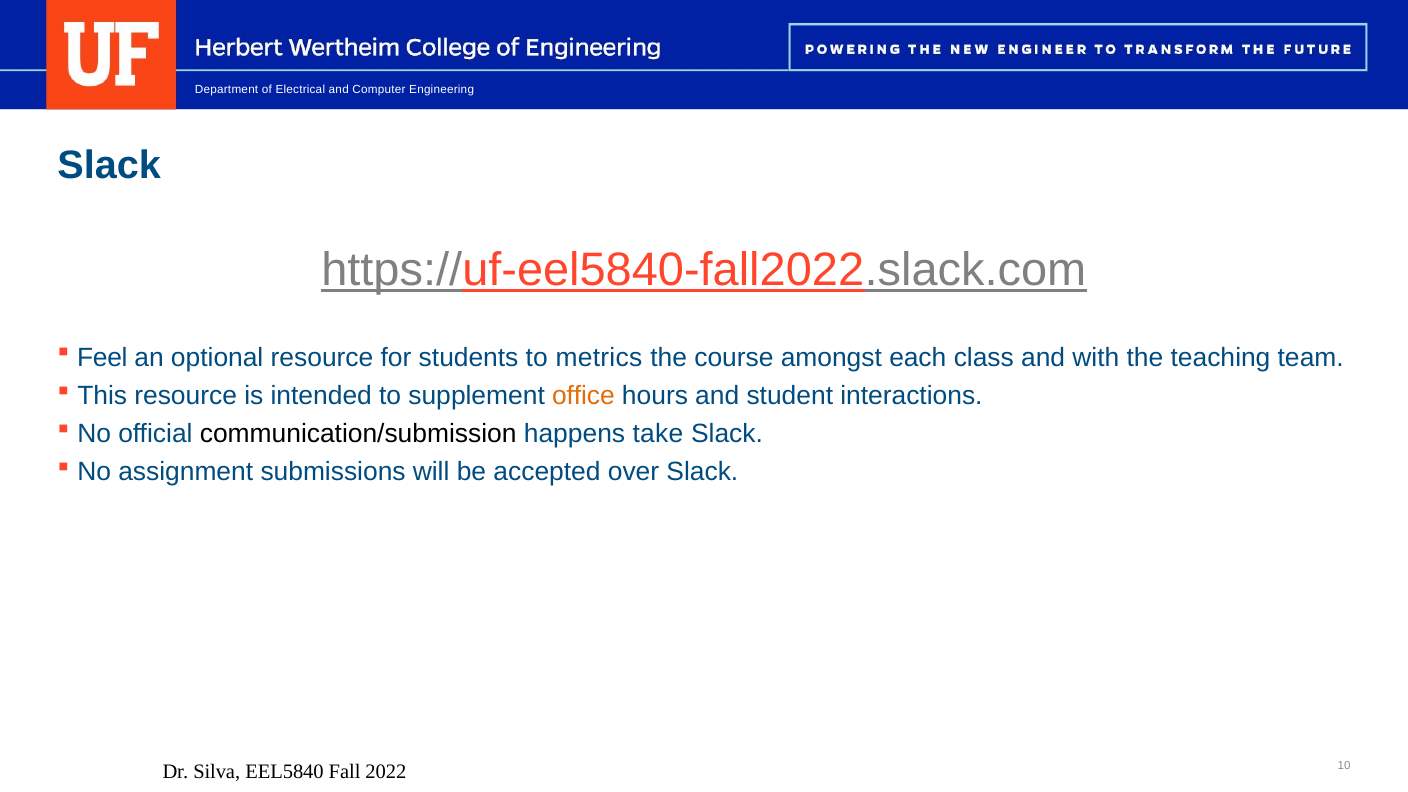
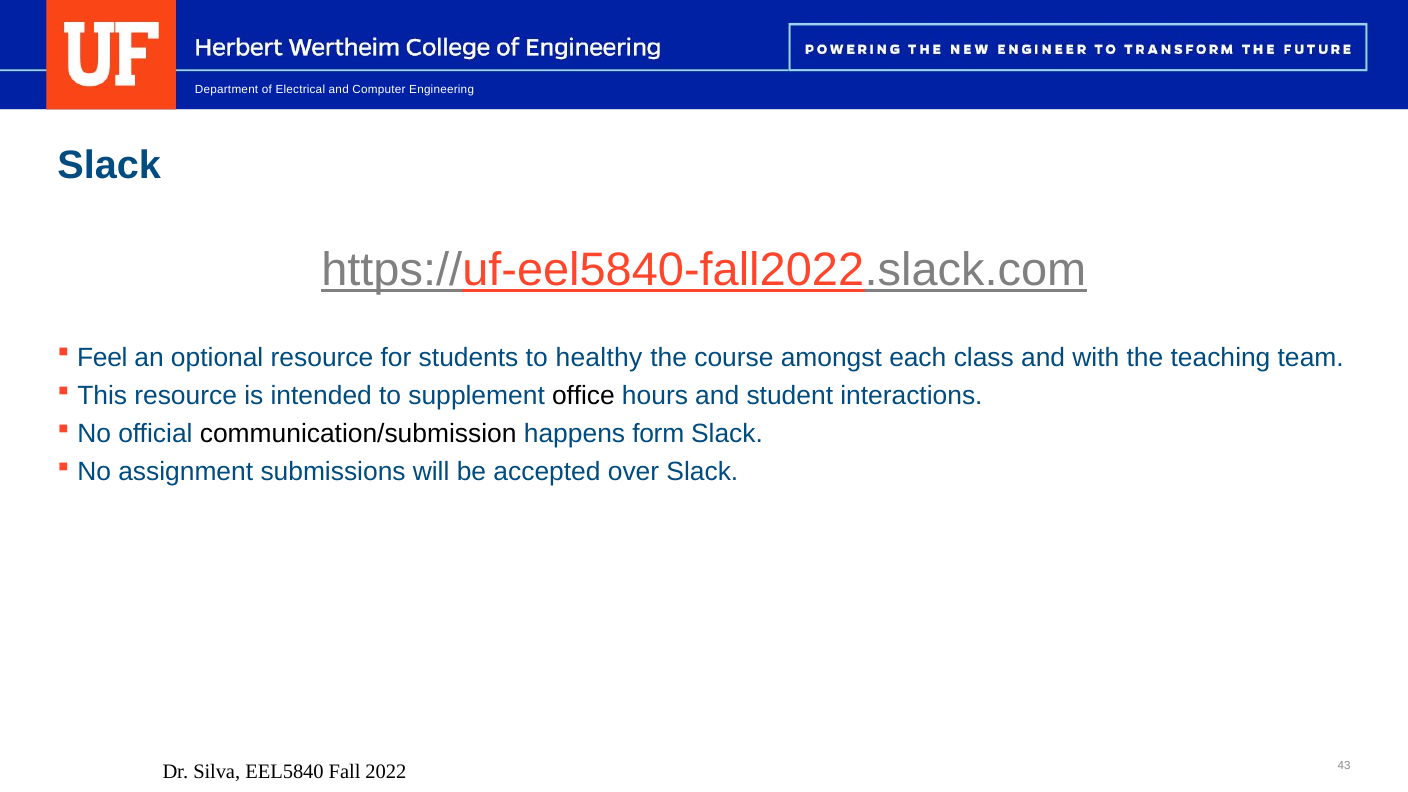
metrics: metrics -> healthy
office colour: orange -> black
take: take -> form
10: 10 -> 43
